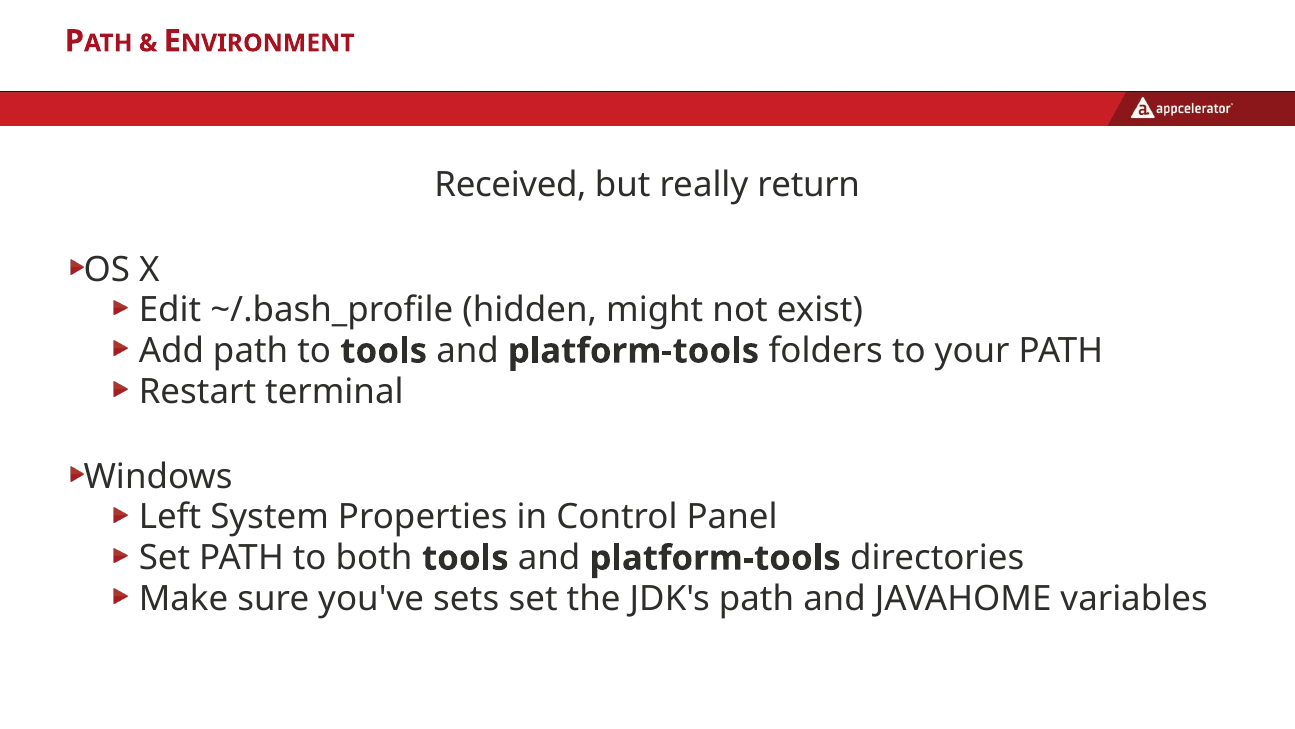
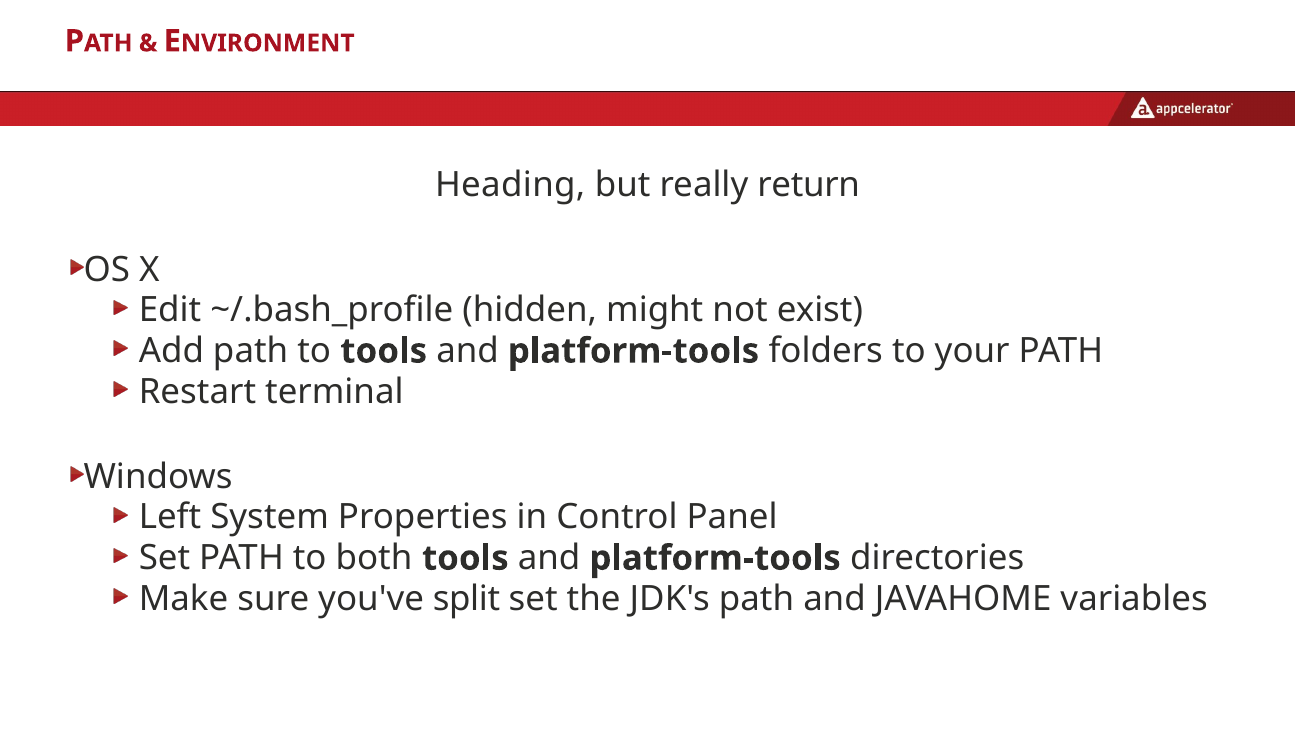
Received: Received -> Heading
sets: sets -> split
